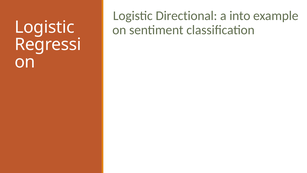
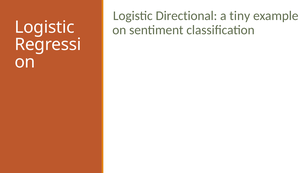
into: into -> tiny
